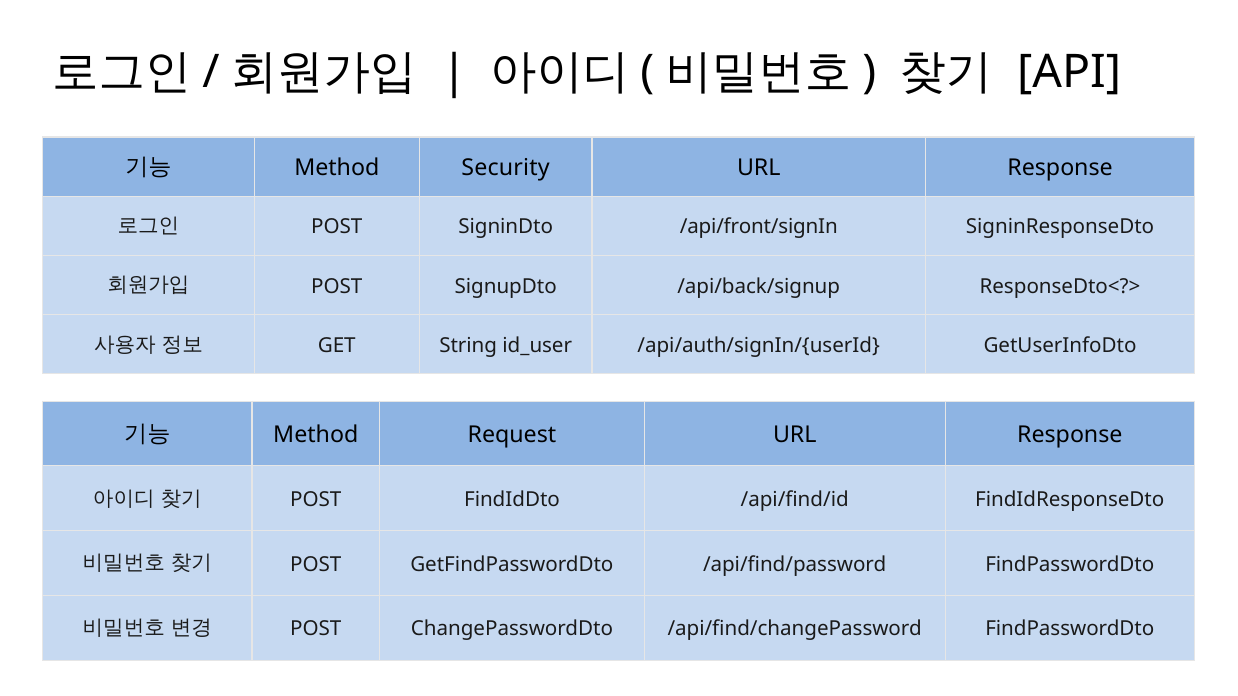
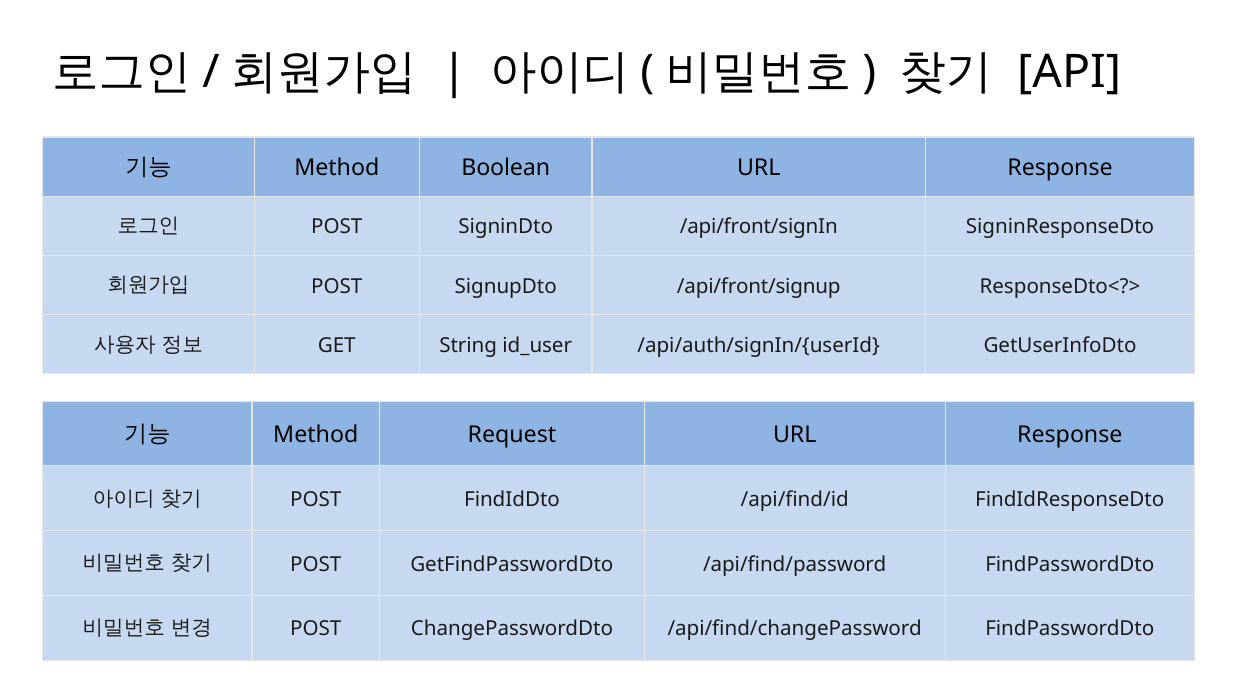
Security: Security -> Boolean
/api/back/signup: /api/back/signup -> /api/front/signup
